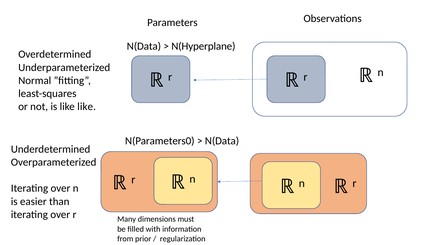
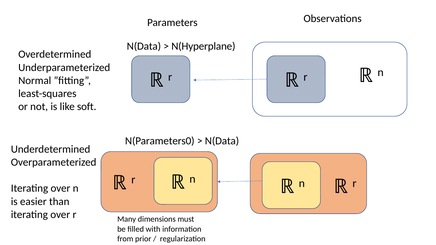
like like: like -> soft
